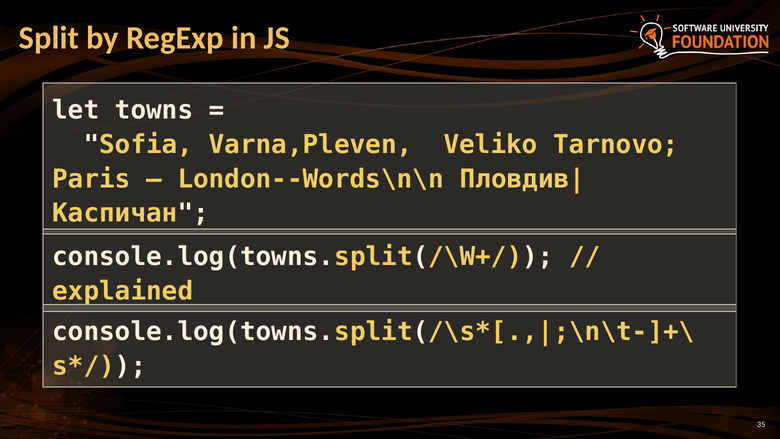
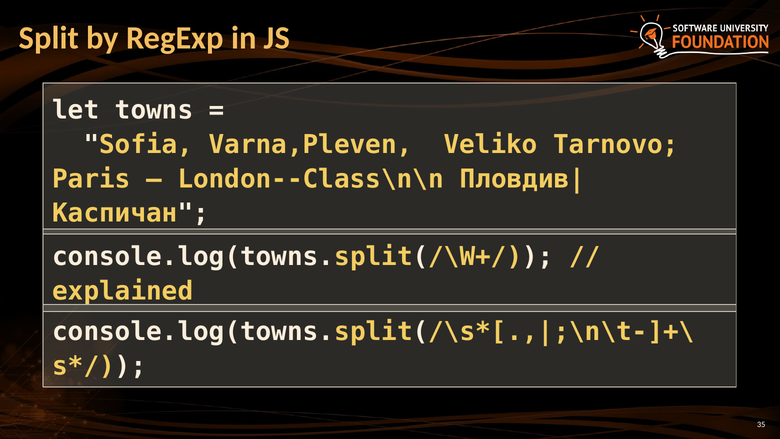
London--Words\n\n: London--Words\n\n -> London--Class\n\n
